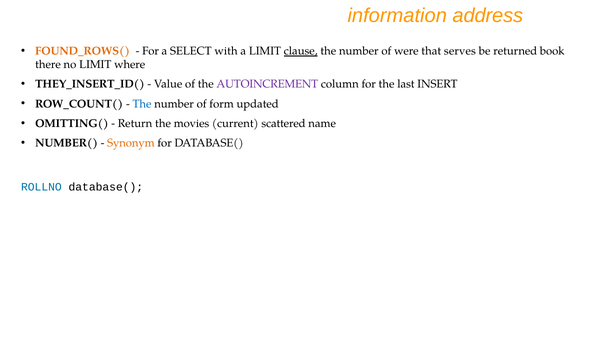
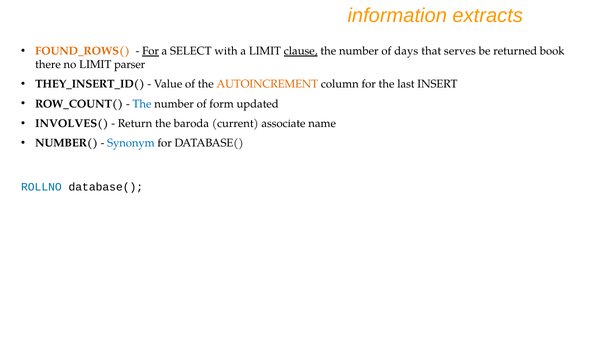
address: address -> extracts
For at (151, 51) underline: none -> present
were: were -> days
where: where -> parser
AUTOINCREMENT colour: purple -> orange
OMITTING(: OMITTING( -> INVOLVES(
movies: movies -> baroda
scattered: scattered -> associate
Synonym colour: orange -> blue
